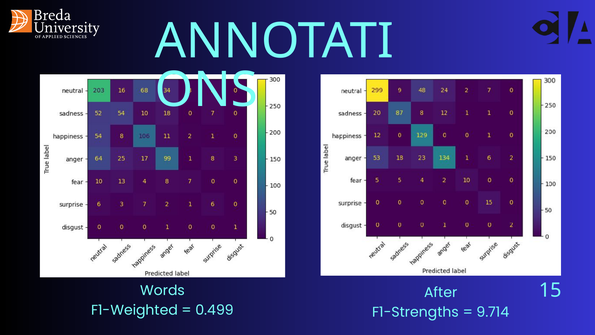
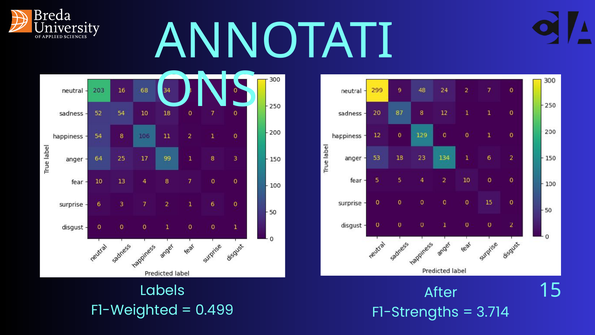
Words: Words -> Labels
9.714: 9.714 -> 3.714
